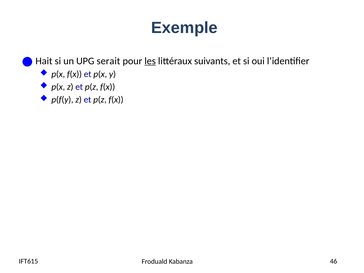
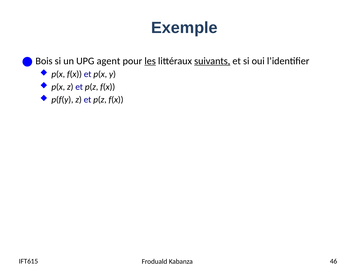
Hait: Hait -> Bois
serait: serait -> agent
suivants underline: none -> present
